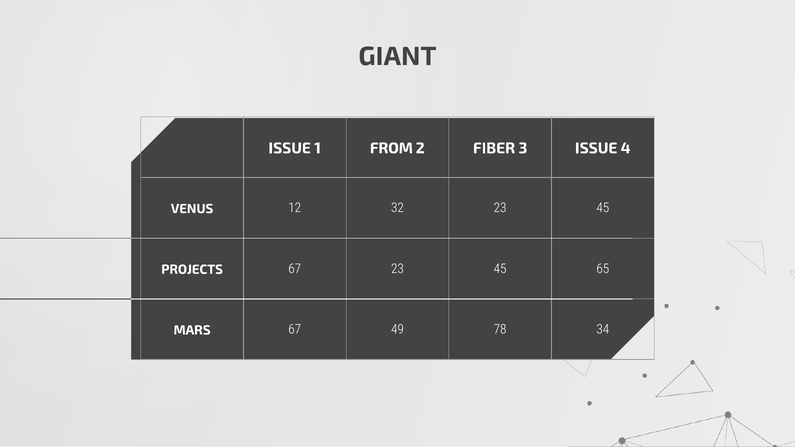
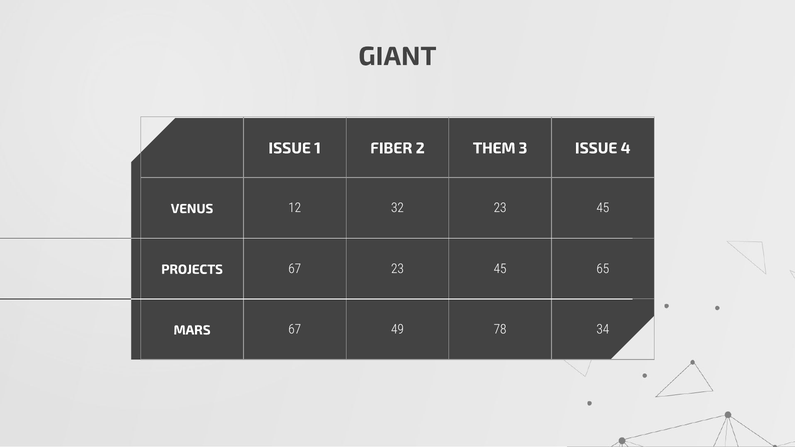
FROM: FROM -> FIBER
FIBER: FIBER -> THEM
